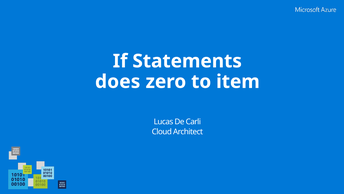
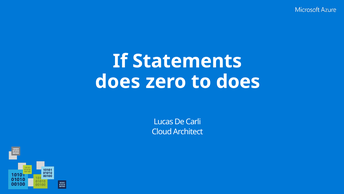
to item: item -> does
